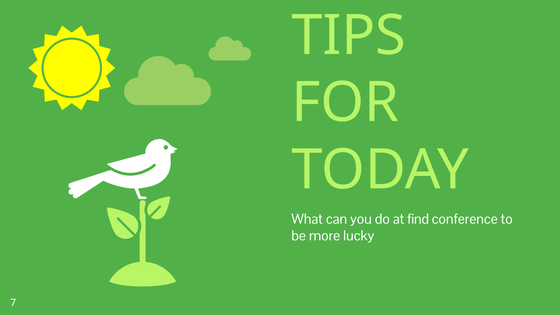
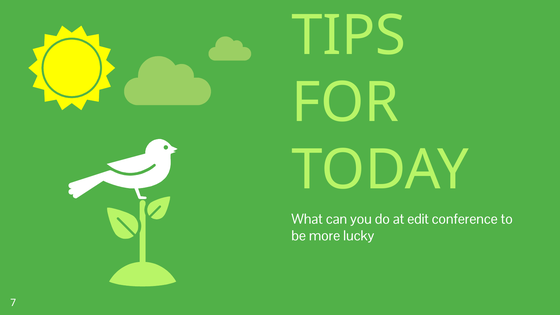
find: find -> edit
